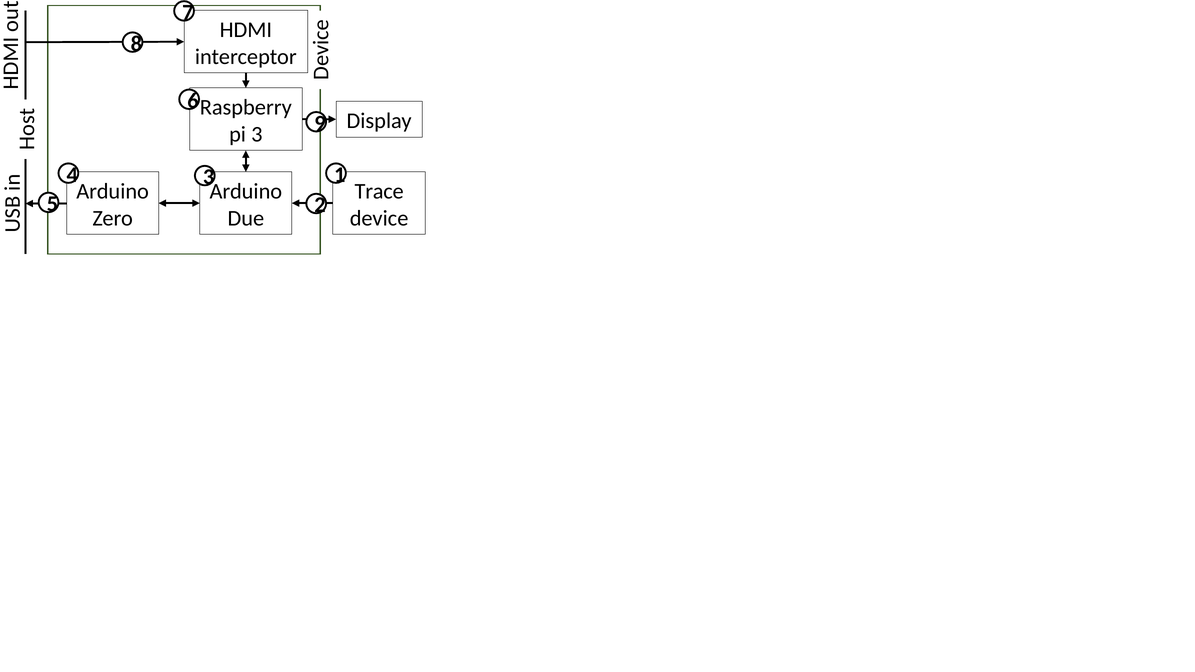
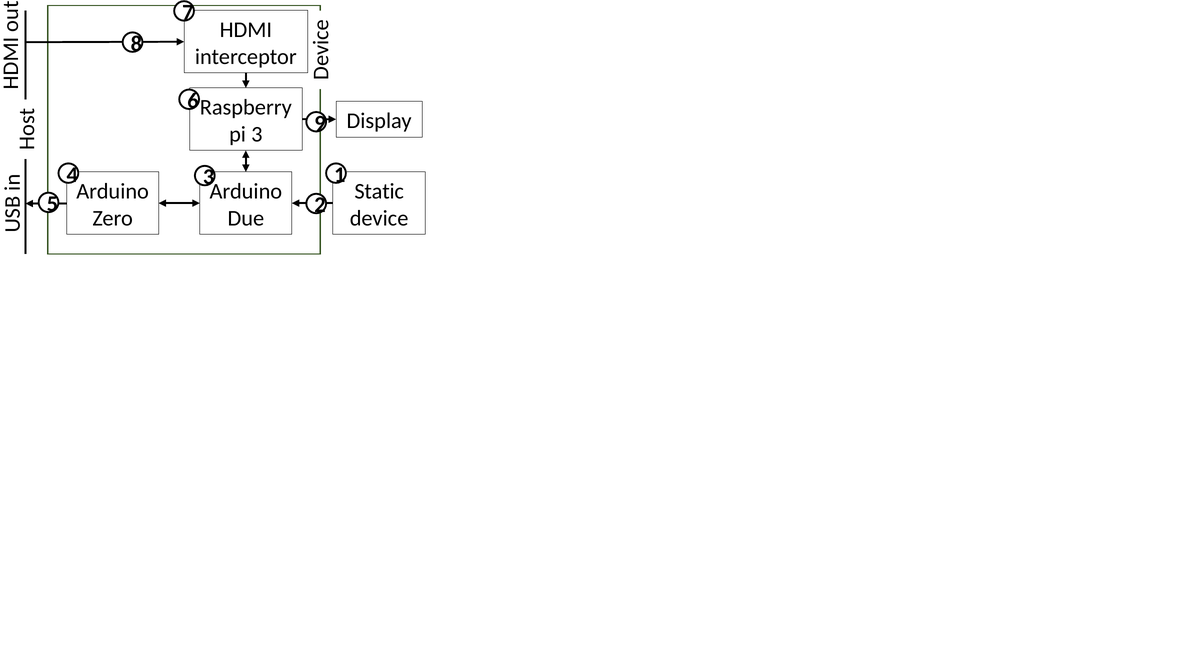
Trace: Trace -> Static
